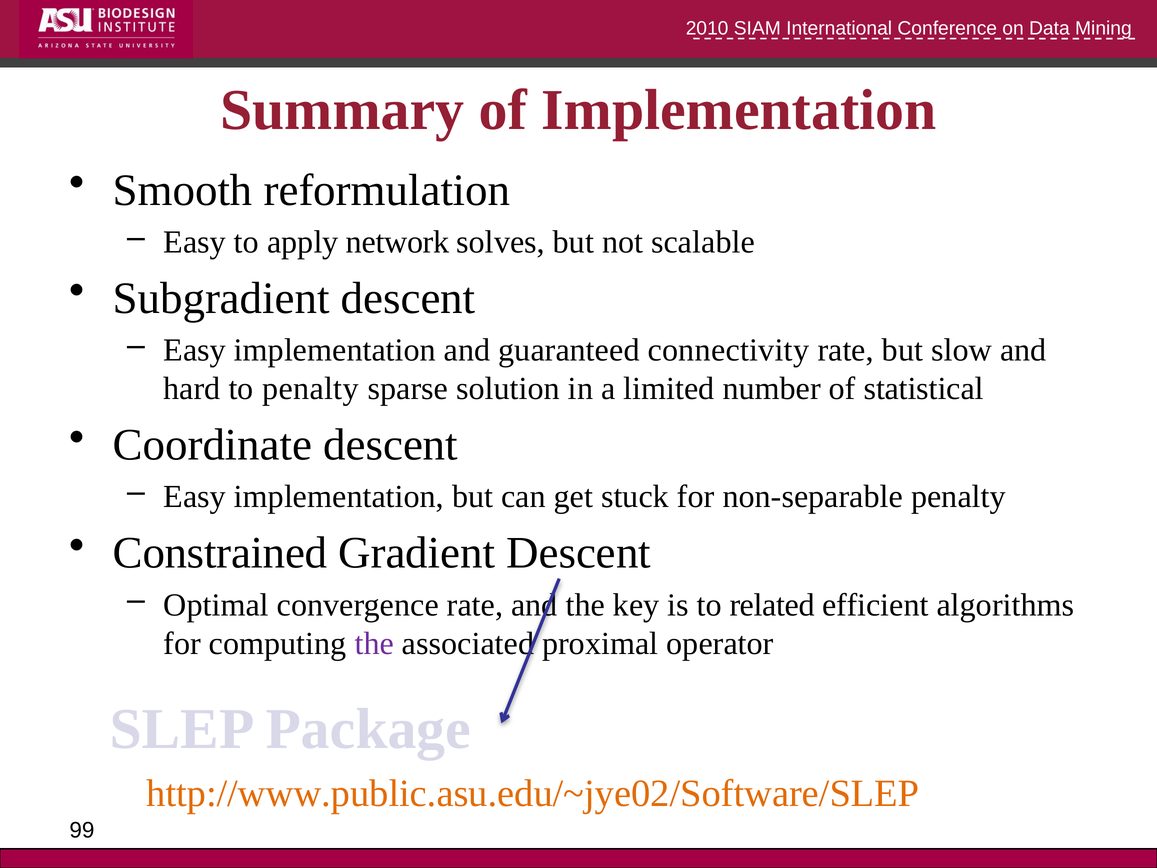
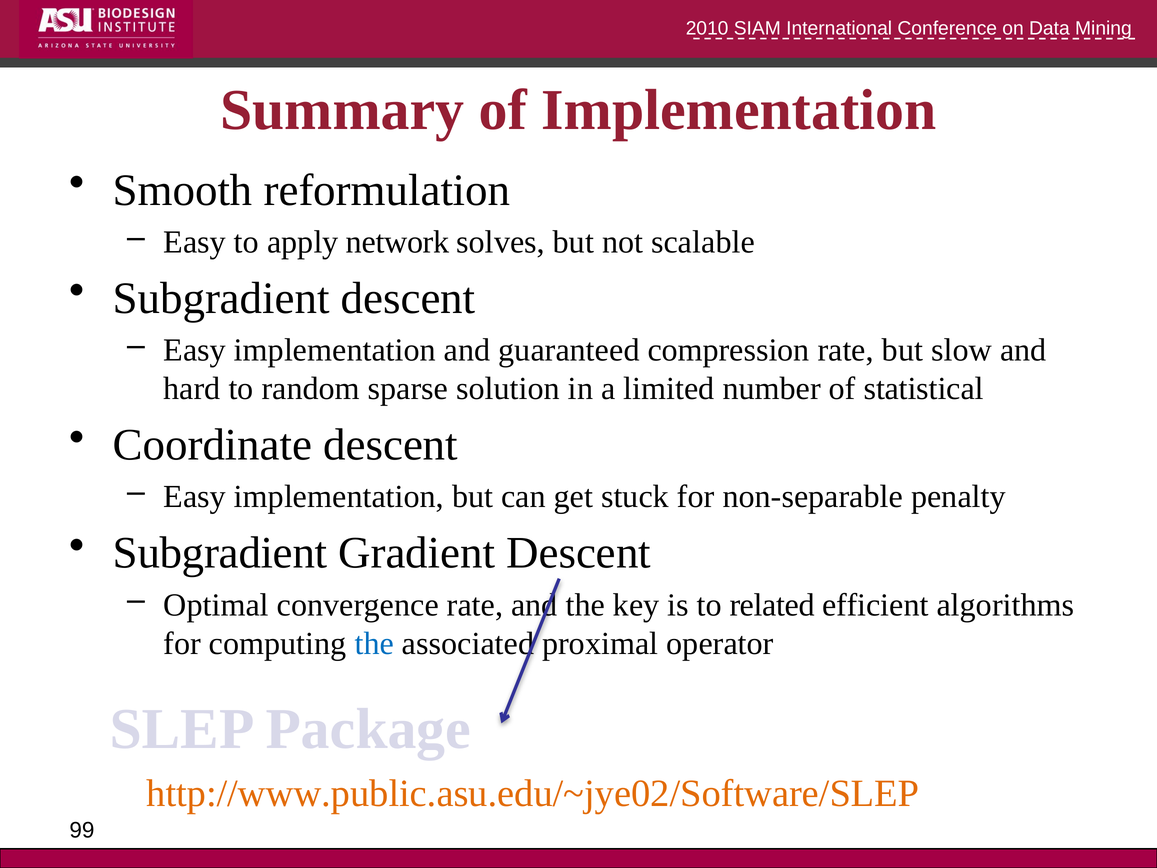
connectivity: connectivity -> compression
to penalty: penalty -> random
Constrained at (220, 553): Constrained -> Subgradient
the at (374, 643) colour: purple -> blue
